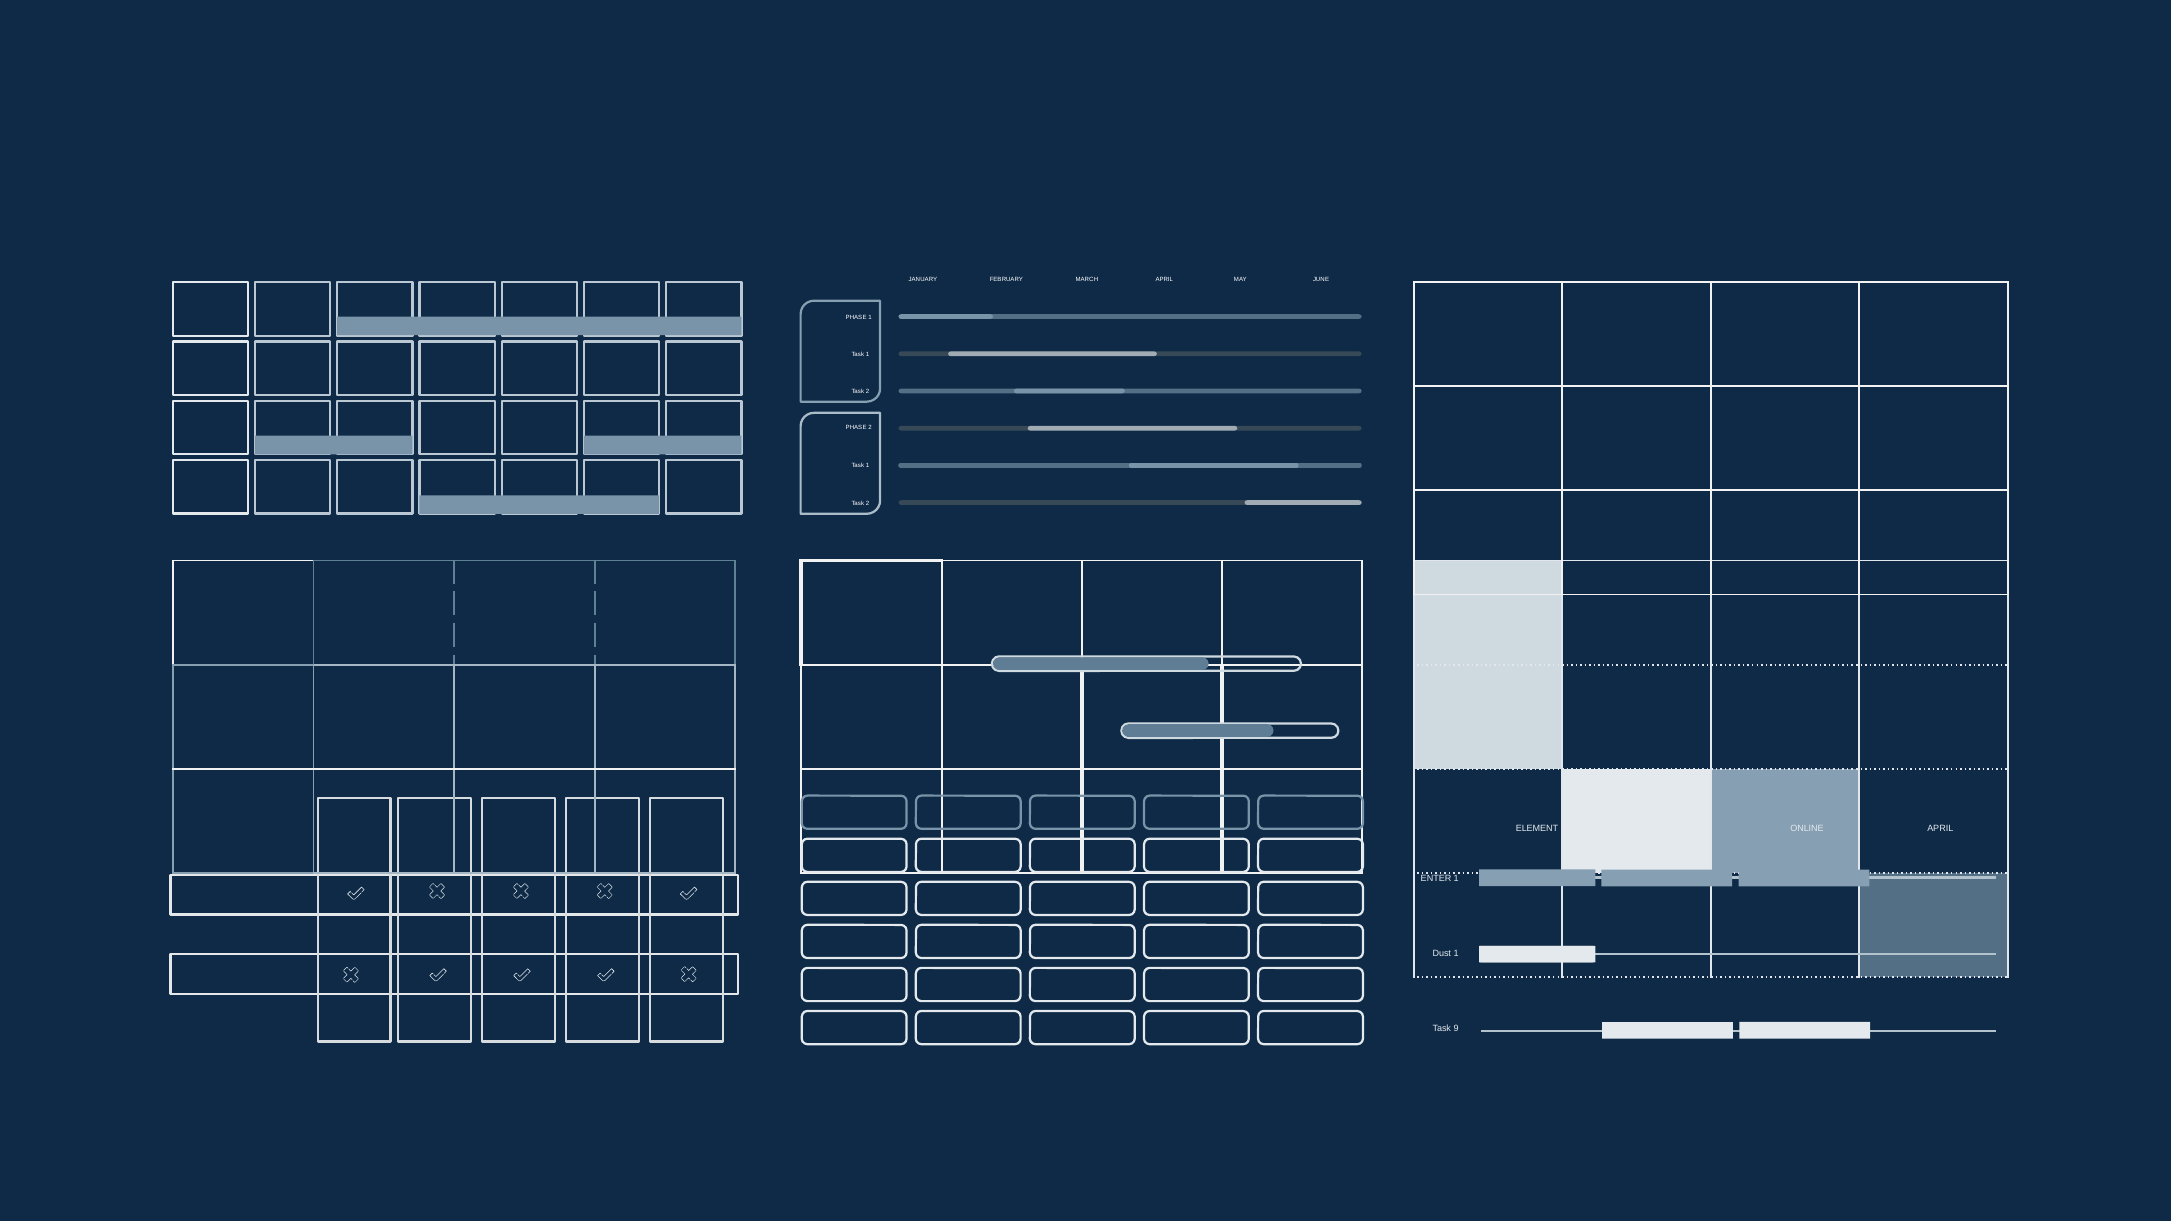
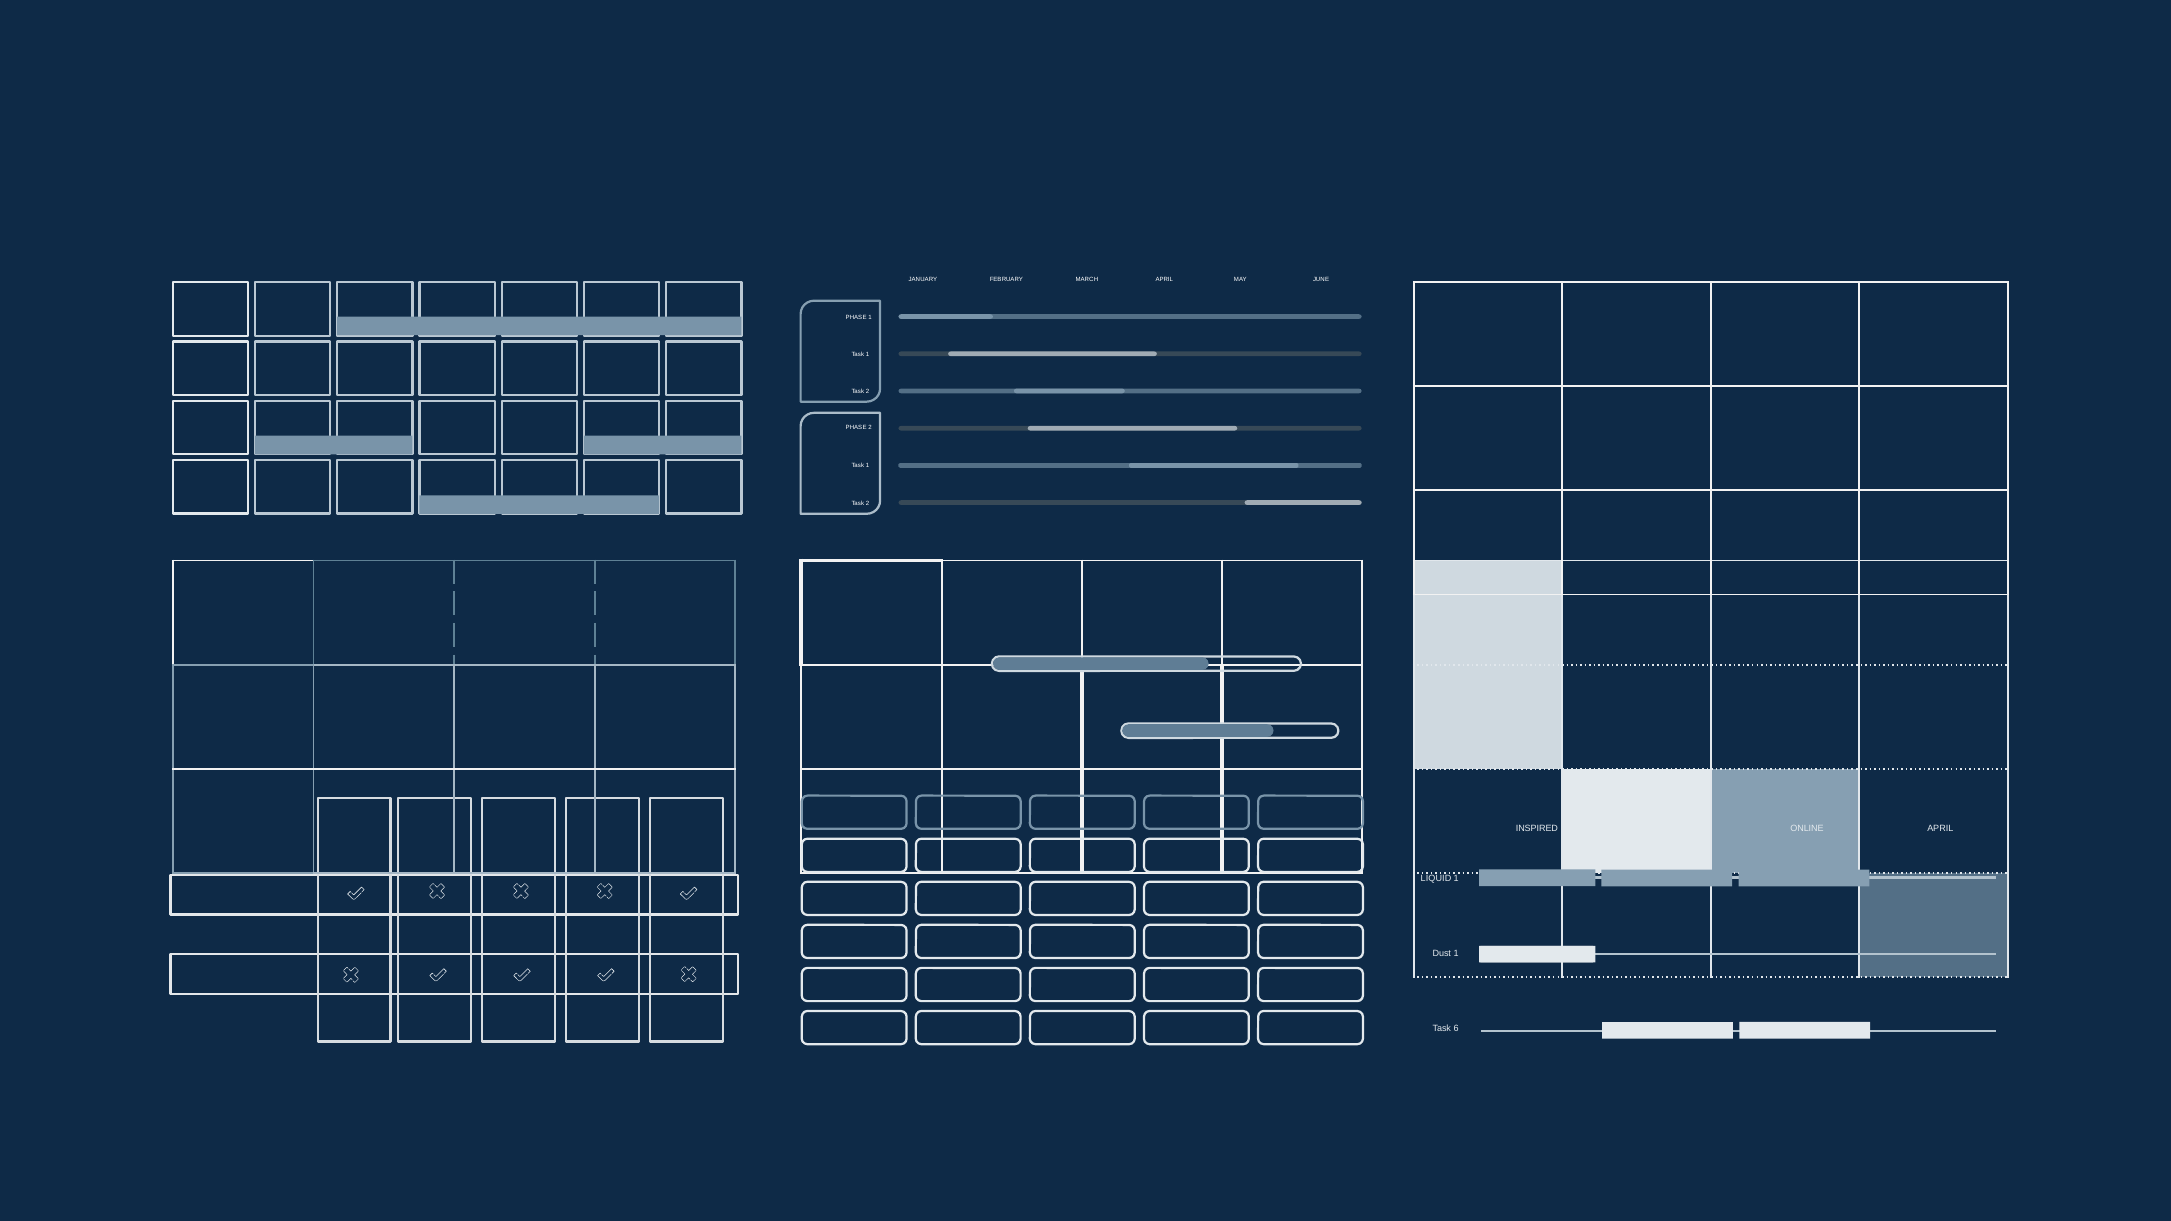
ELEMENT: ELEMENT -> INSPIRED
ENTER: ENTER -> LIQUID
9: 9 -> 6
